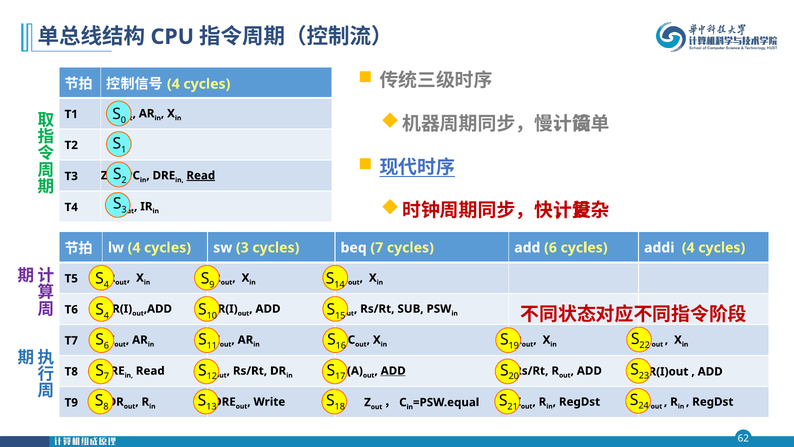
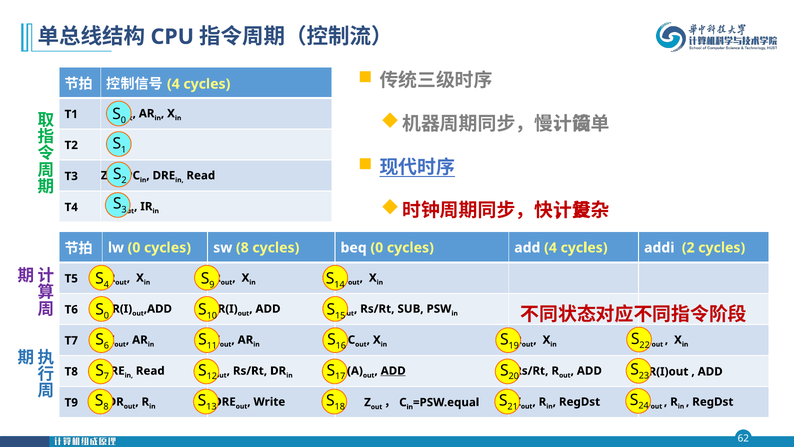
Read at (201, 175) underline: present -> none
lw 4: 4 -> 0
sw 3: 3 -> 8
beq 7: 7 -> 0
add 6: 6 -> 4
addi 4: 4 -> 2
4 at (106, 315): 4 -> 0
